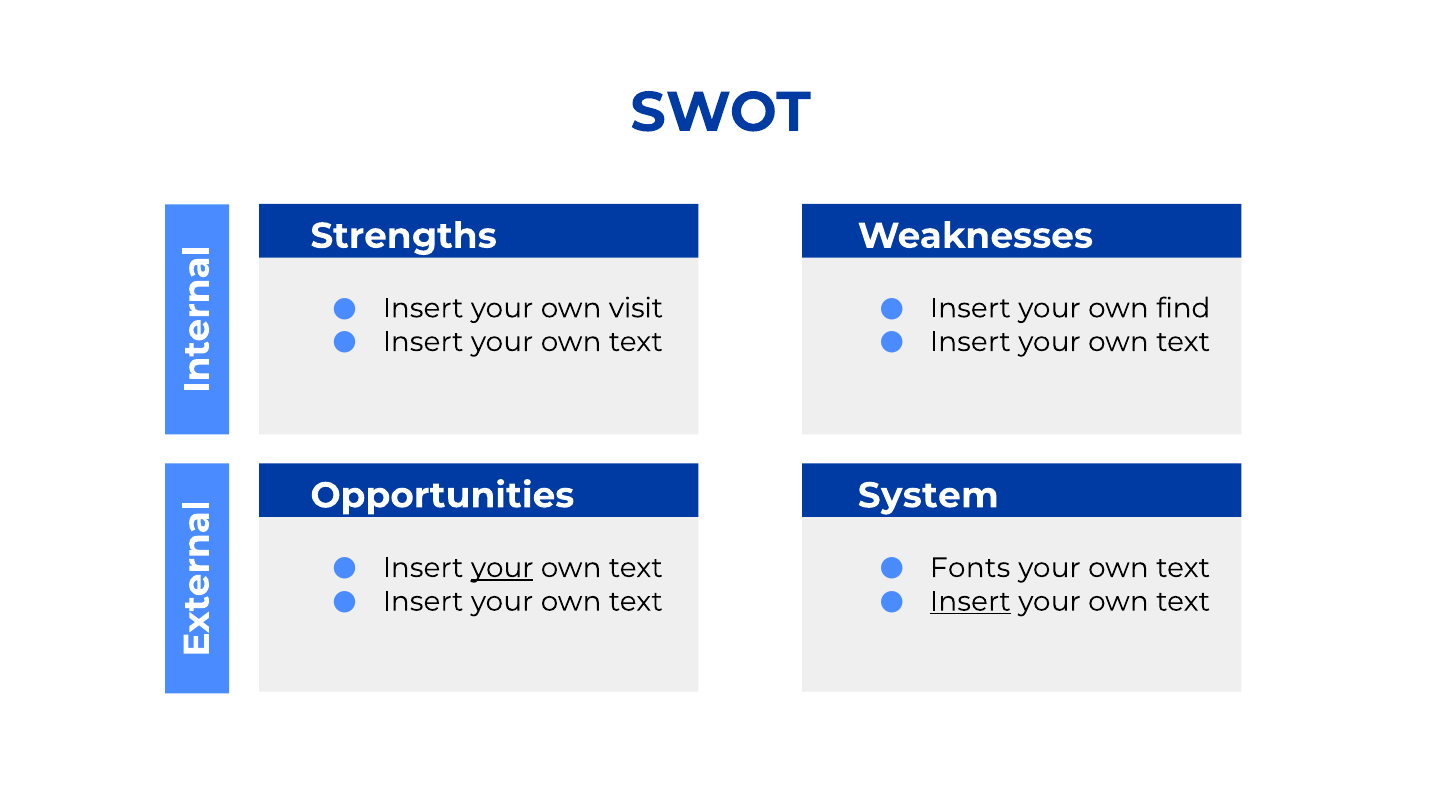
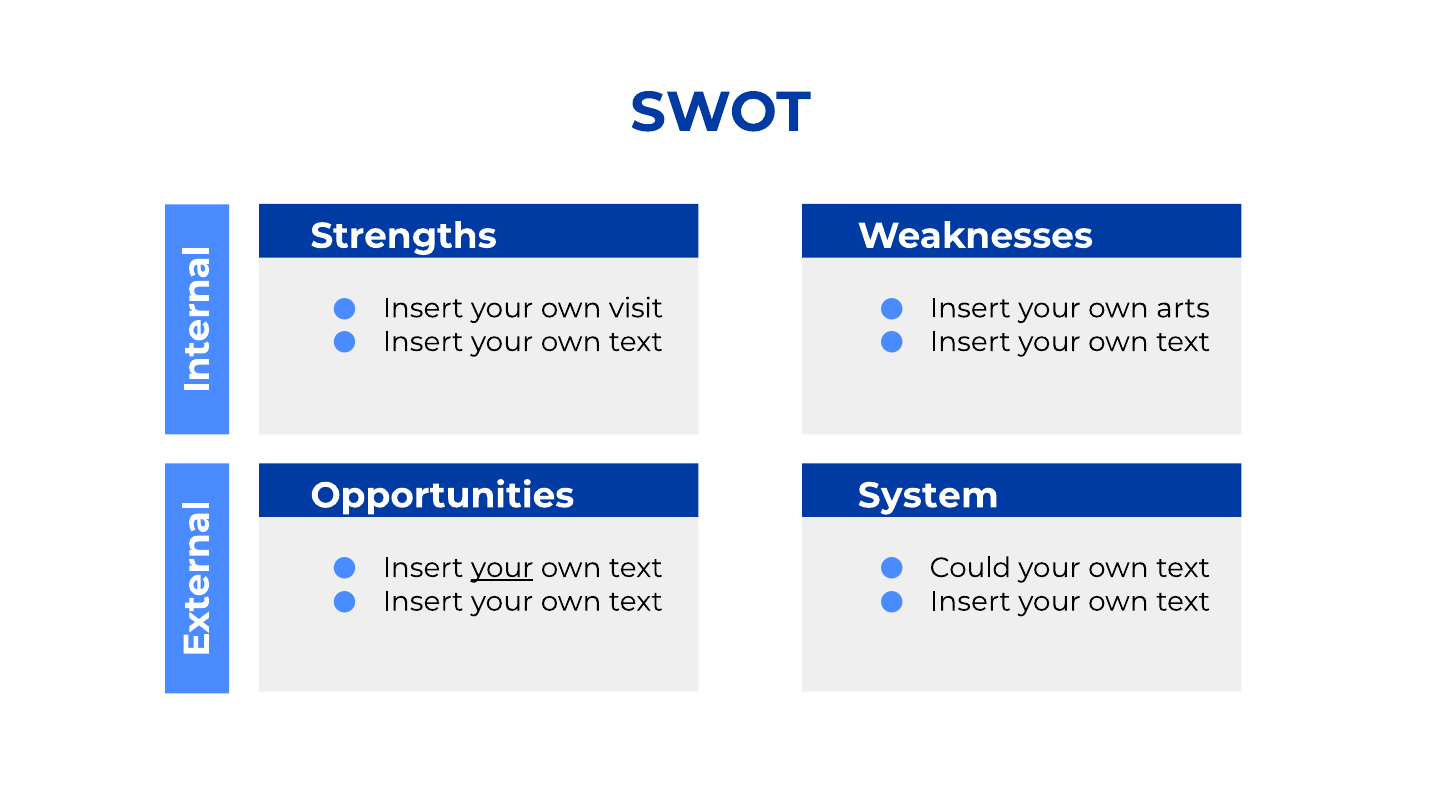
find: find -> arts
Fonts: Fonts -> Could
Insert at (970, 601) underline: present -> none
